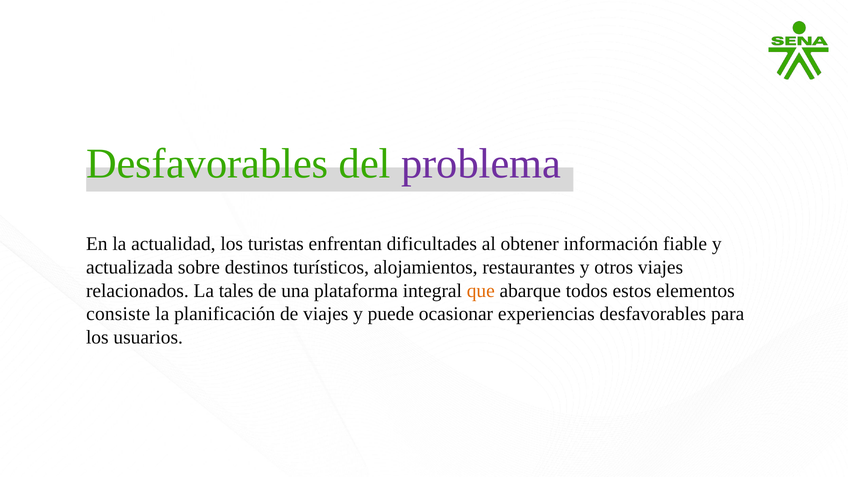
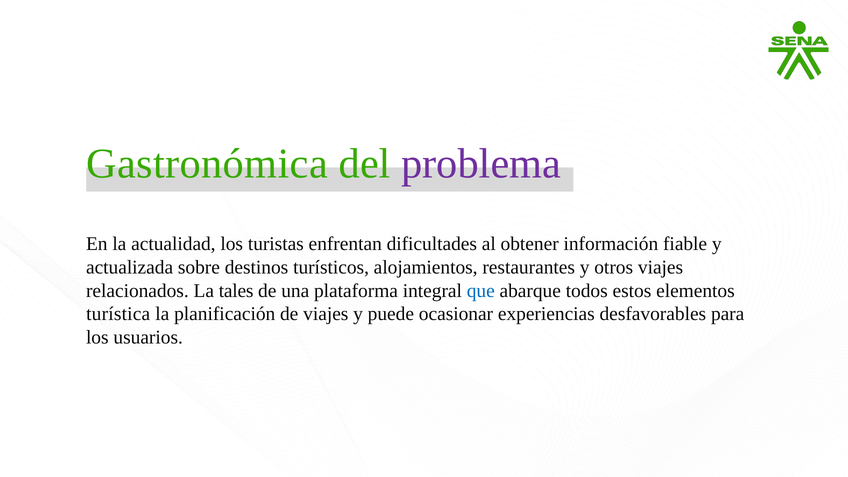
Desfavorables at (207, 164): Desfavorables -> Gastronómica
que colour: orange -> blue
consiste: consiste -> turística
